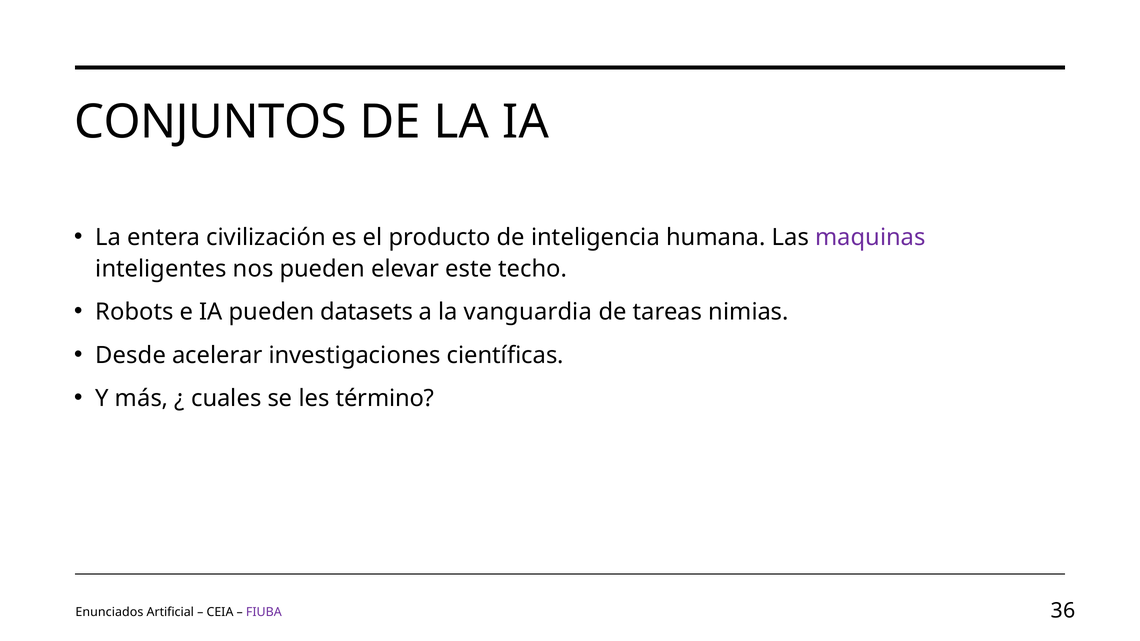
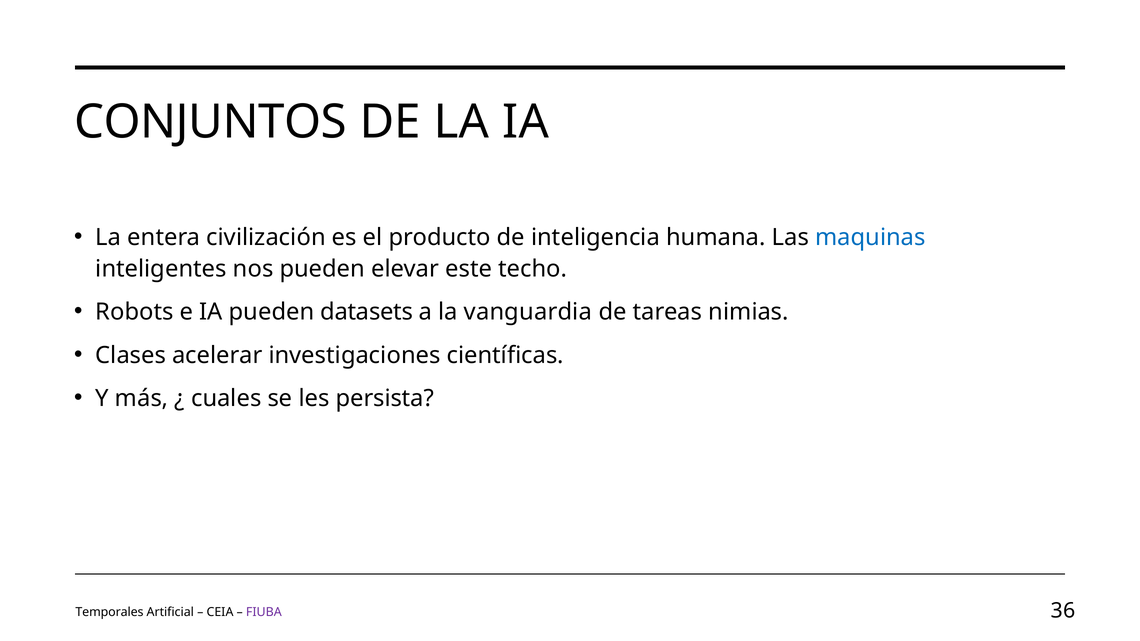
maquinas colour: purple -> blue
Desde: Desde -> Clases
término: término -> persista
Enunciados: Enunciados -> Temporales
